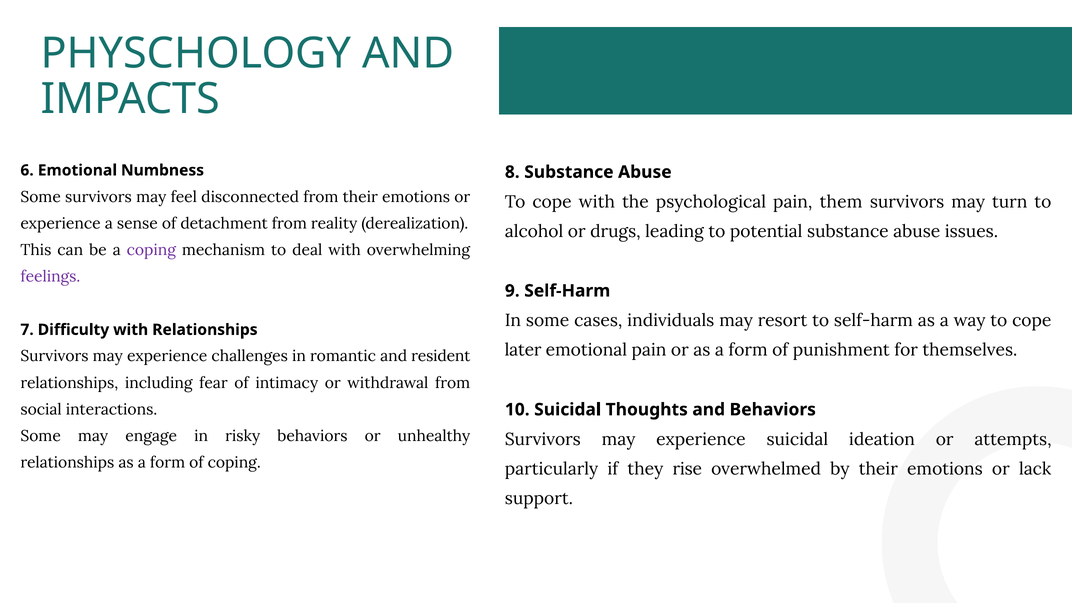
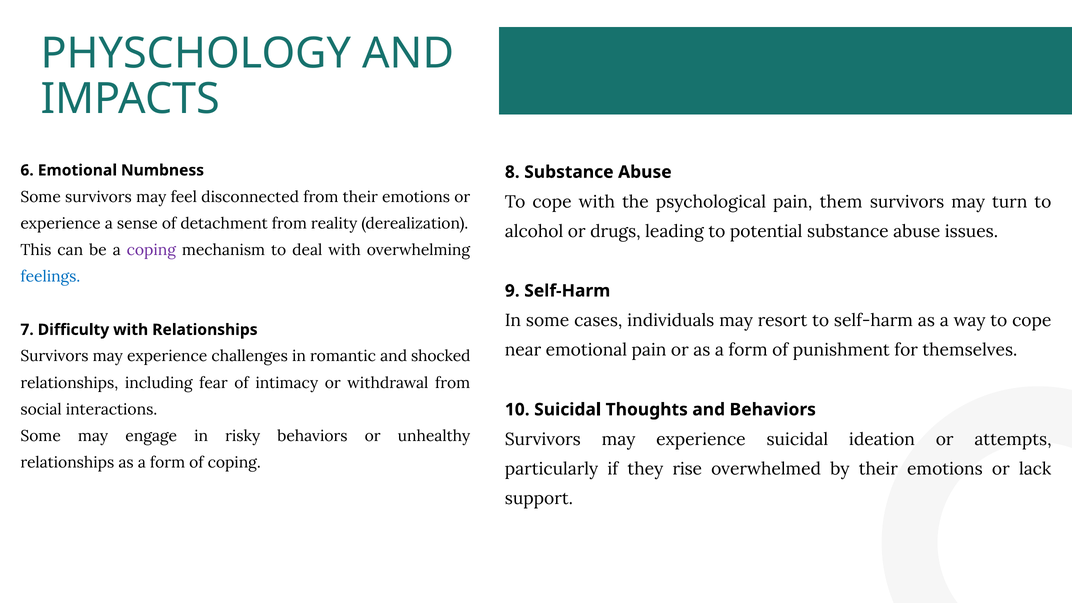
feelings colour: purple -> blue
later: later -> near
resident: resident -> shocked
